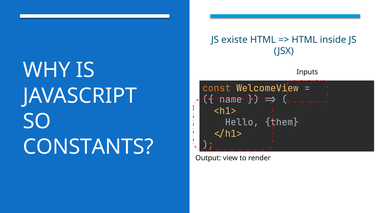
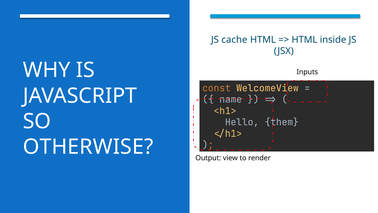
existe: existe -> cache
CONSTANTS: CONSTANTS -> OTHERWISE
